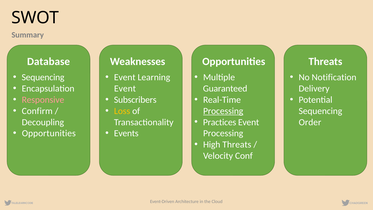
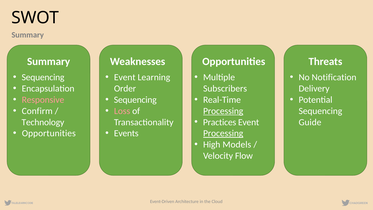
Database at (49, 62): Database -> Summary
Event at (125, 88): Event -> Order
Guaranteed: Guaranteed -> Subscribers
Subscribers at (135, 100): Subscribers -> Sequencing
Loss colour: yellow -> pink
Decoupling: Decoupling -> Technology
Order: Order -> Guide
Processing at (223, 133) underline: none -> present
High Threats: Threats -> Models
Conf: Conf -> Flow
